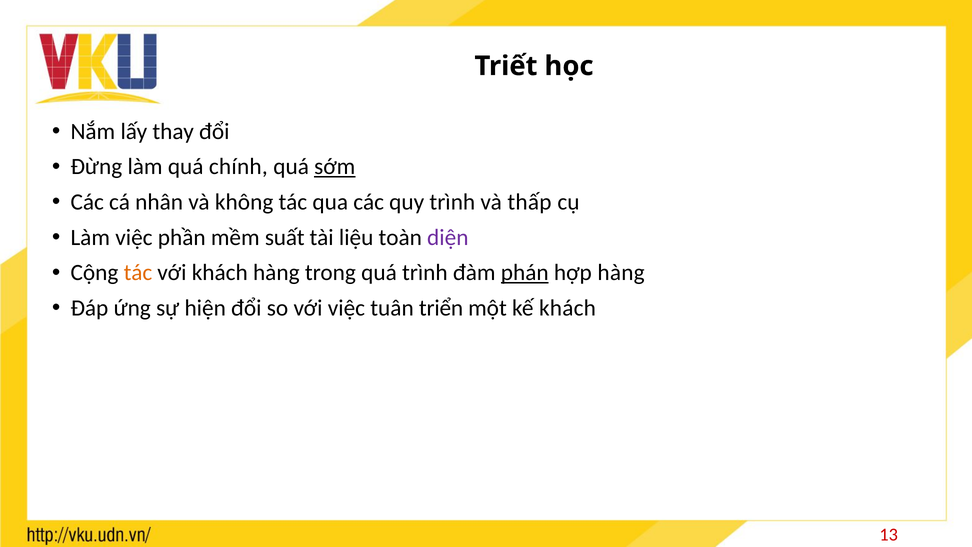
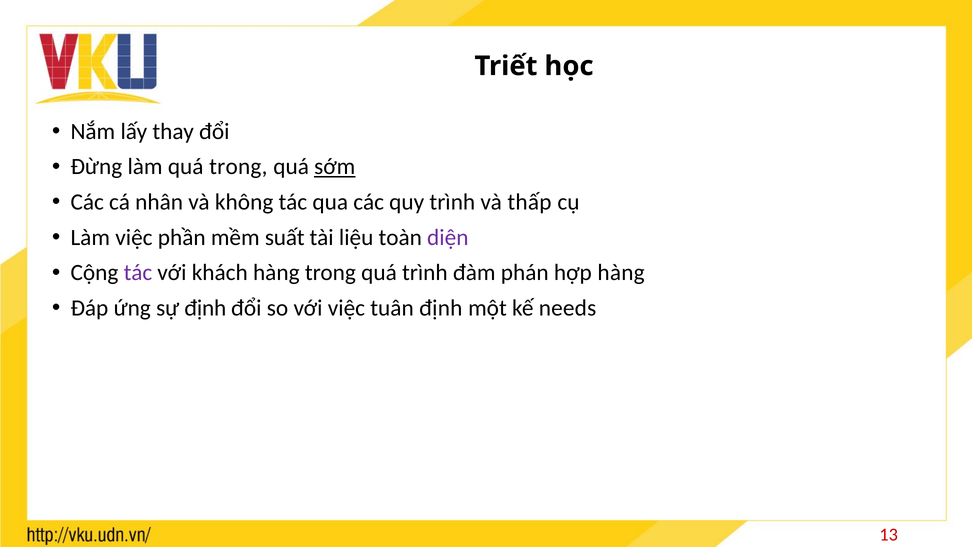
quá chính: chính -> trong
tác at (138, 273) colour: orange -> purple
phán underline: present -> none
sự hiện: hiện -> định
tuân triển: triển -> định
kế khách: khách -> needs
